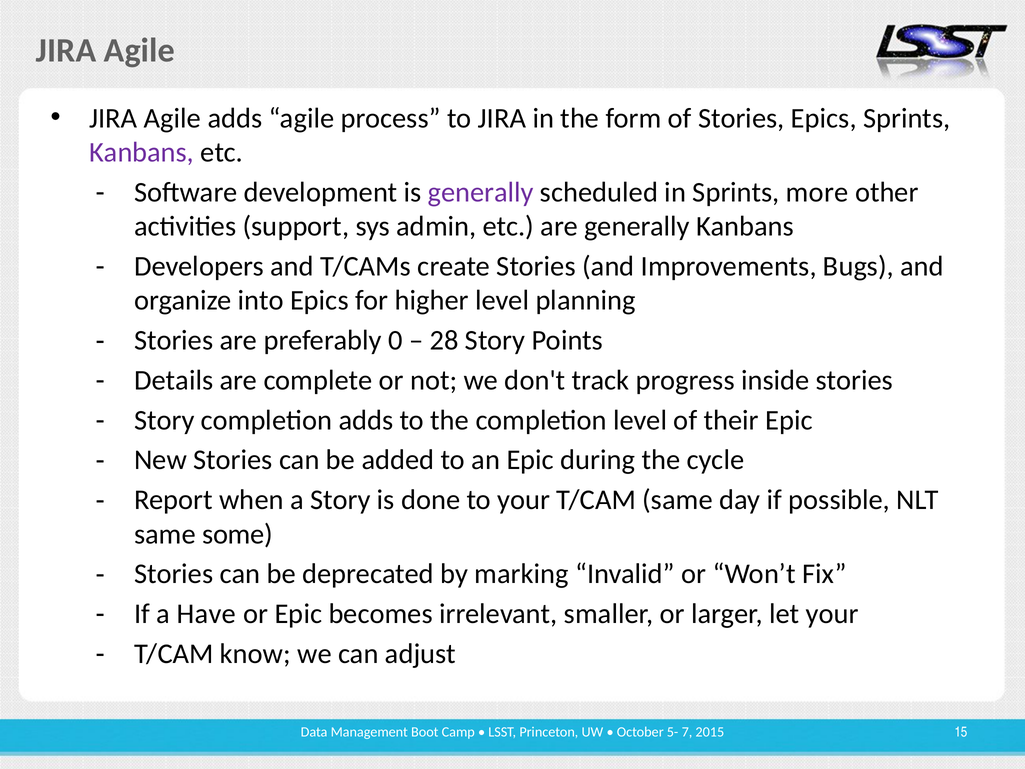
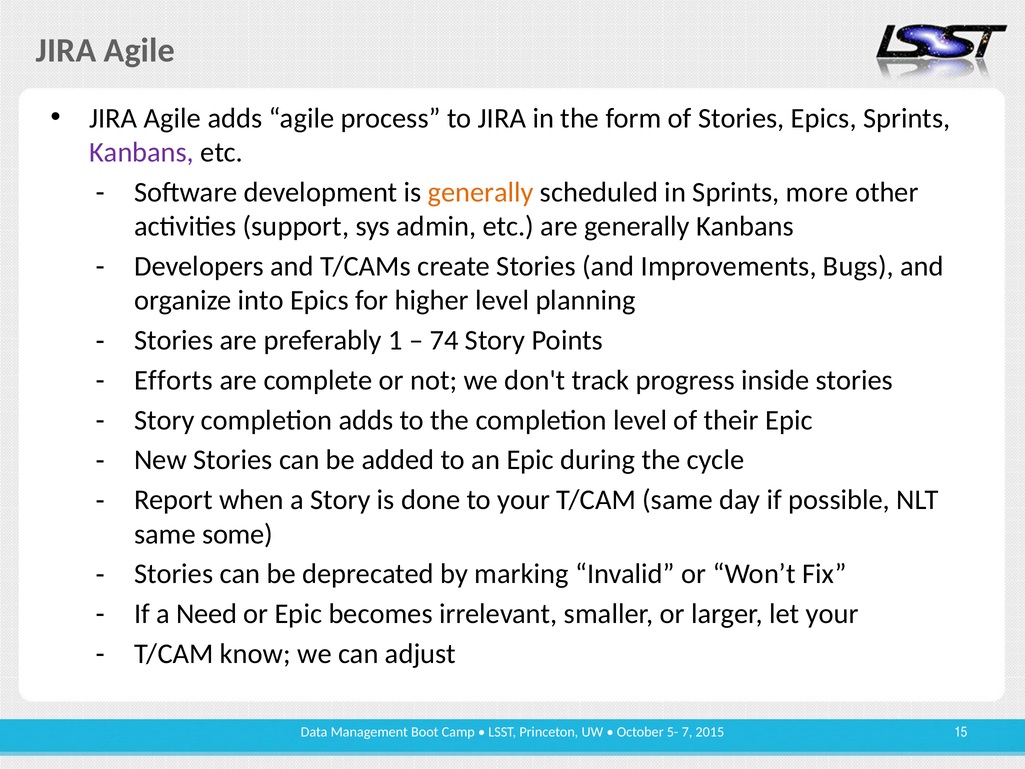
generally at (481, 192) colour: purple -> orange
0: 0 -> 1
28: 28 -> 74
Details: Details -> Efforts
Have: Have -> Need
